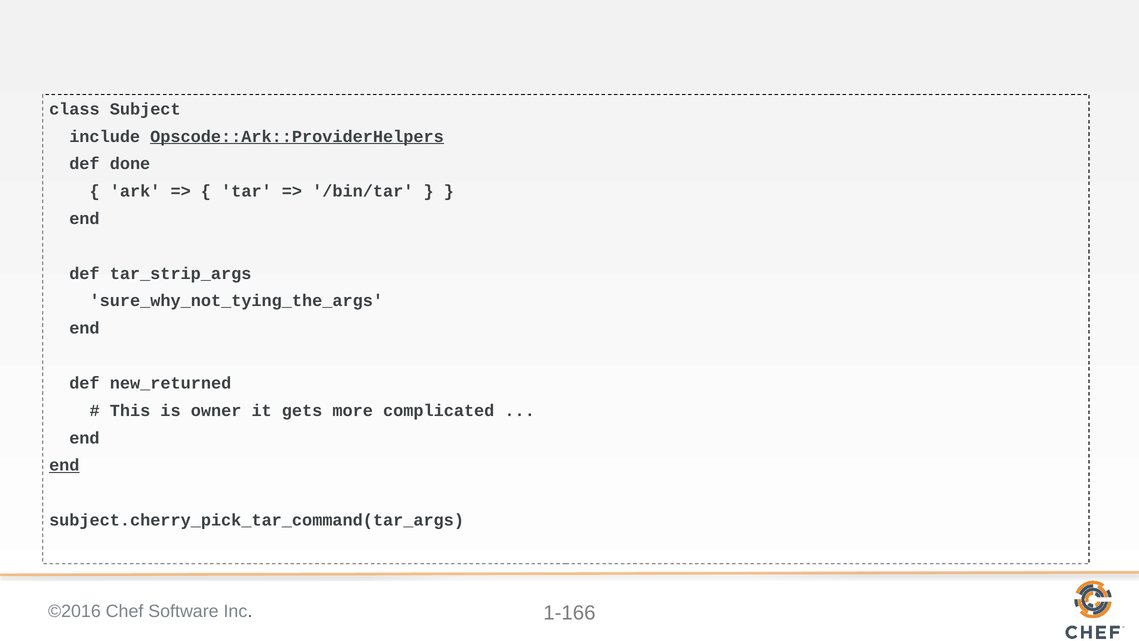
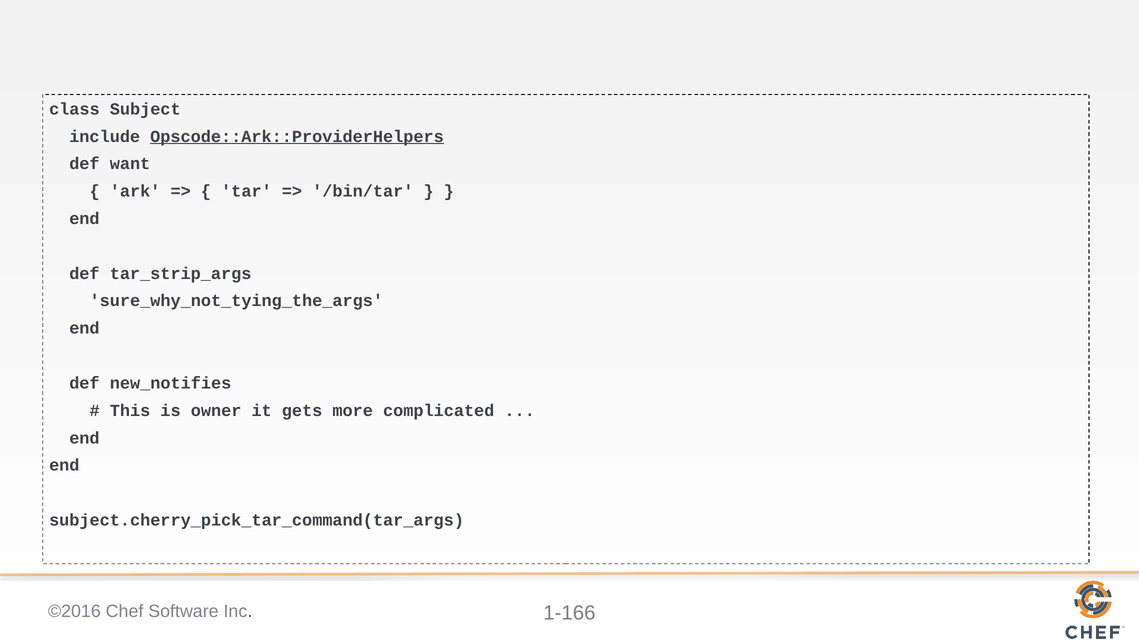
done: done -> want
new_returned: new_returned -> new_notifies
end at (64, 465) underline: present -> none
